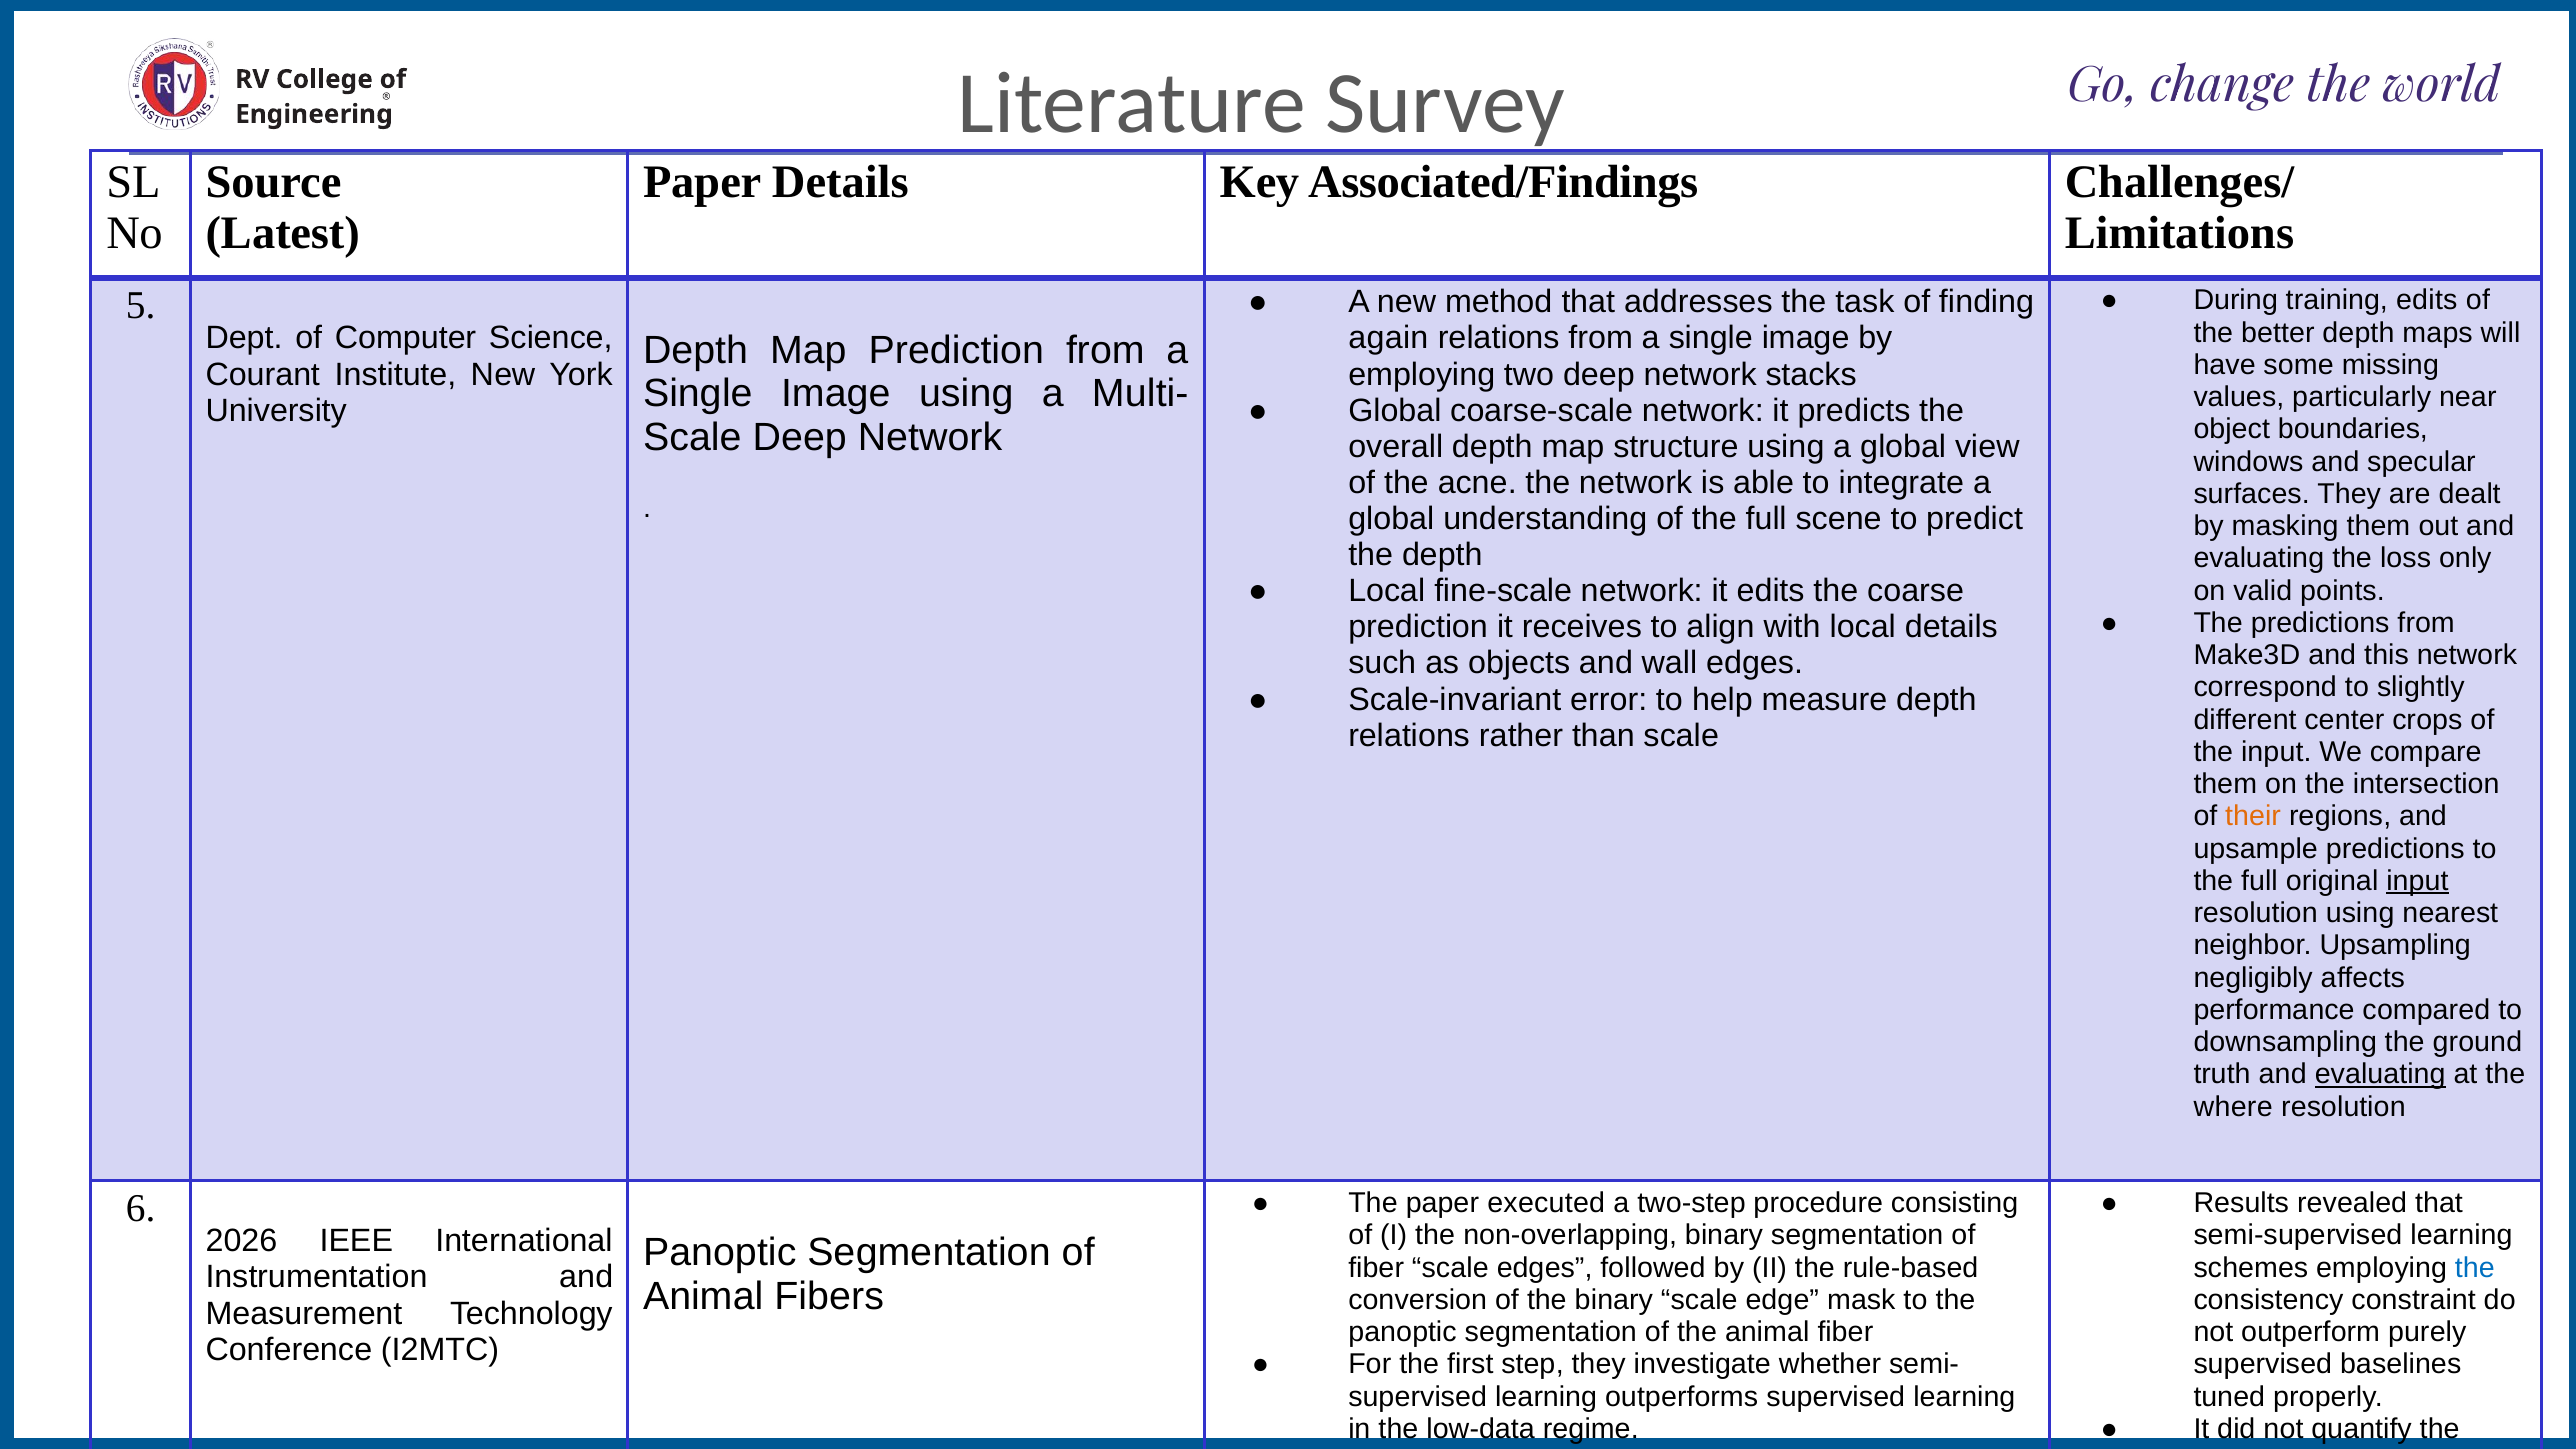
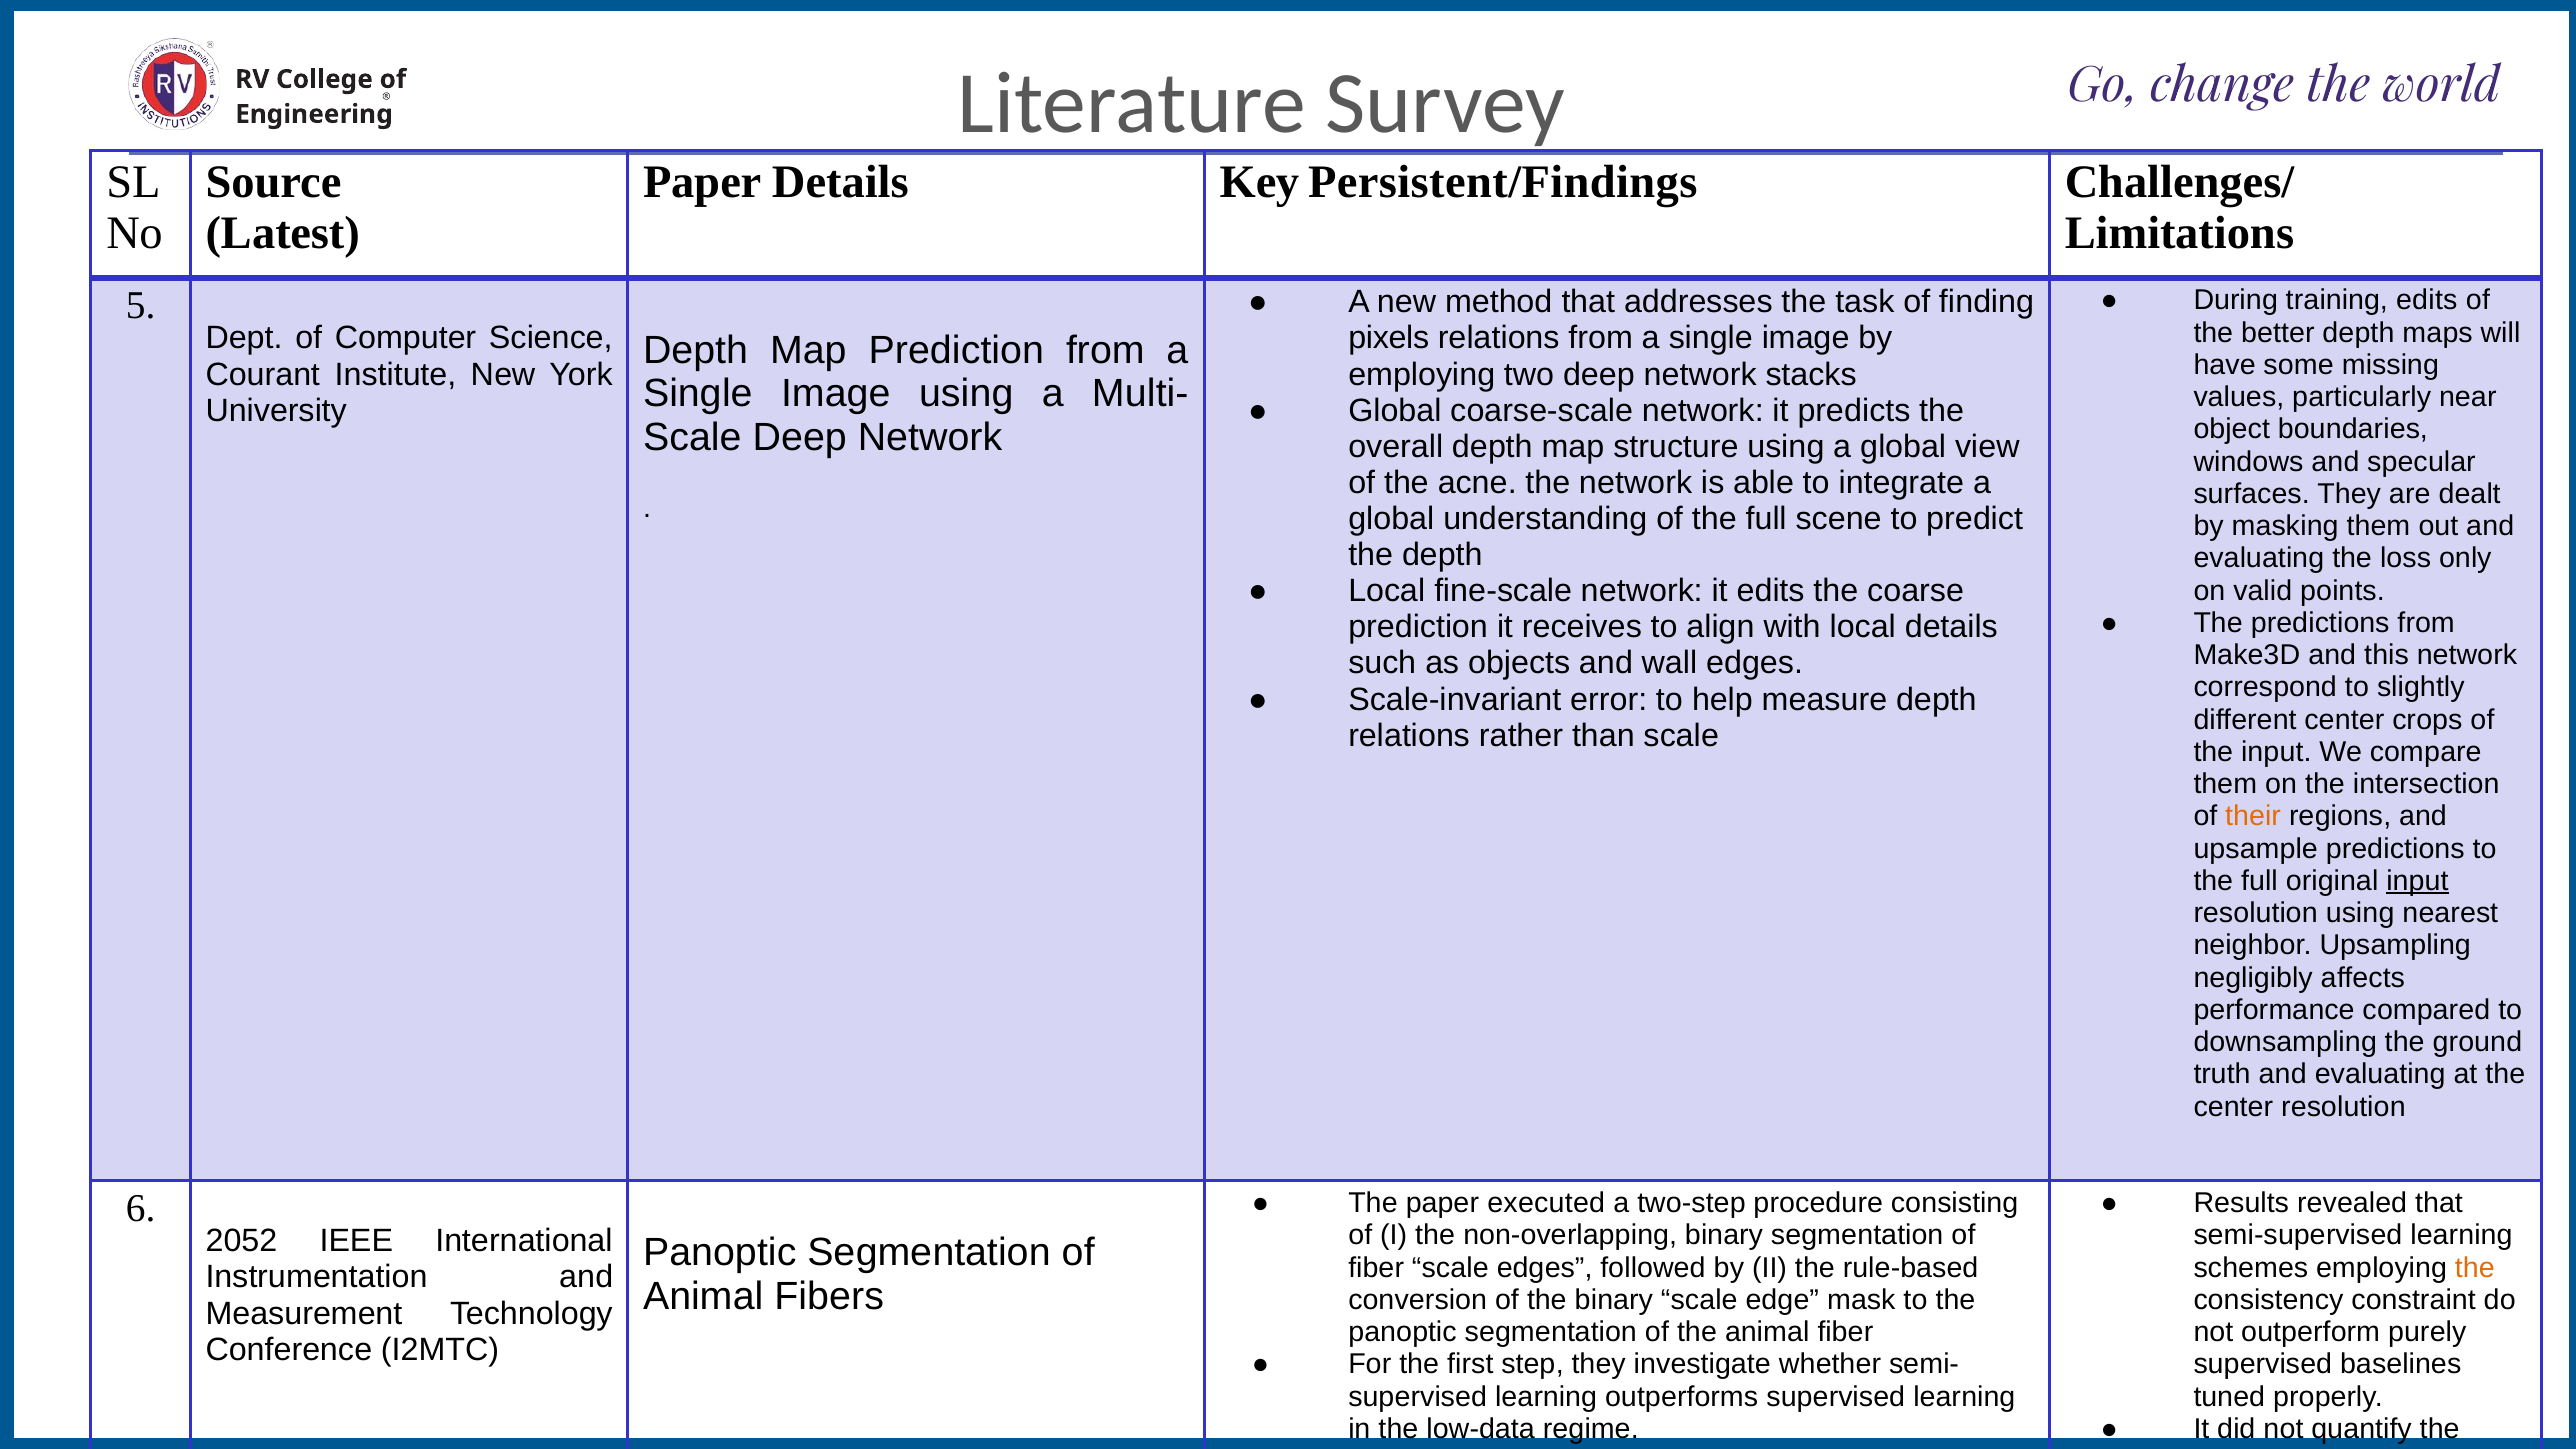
Associated/Findings: Associated/Findings -> Persistent/Findings
again: again -> pixels
evaluating at (2380, 1074) underline: present -> none
where at (2233, 1107): where -> center
2026: 2026 -> 2052
the at (2475, 1268) colour: blue -> orange
